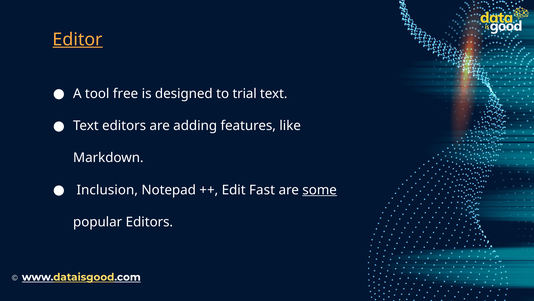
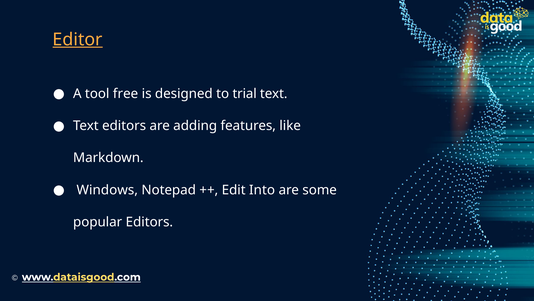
Inclusion: Inclusion -> Windows
Fast: Fast -> Into
some underline: present -> none
